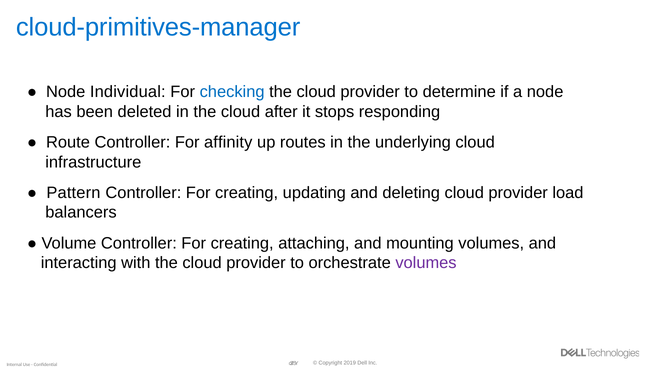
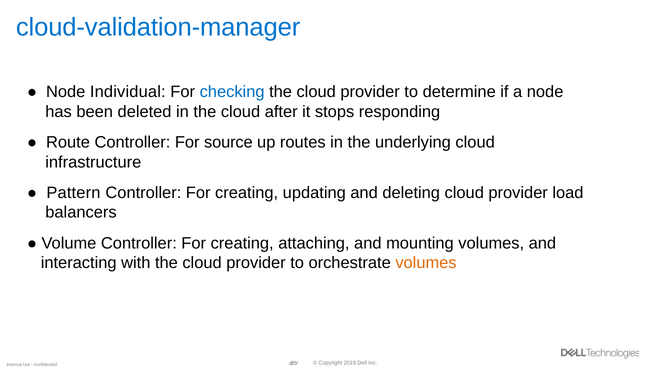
cloud-primitives-manager: cloud-primitives-manager -> cloud-validation-manager
affinity: affinity -> source
volumes at (426, 263) colour: purple -> orange
